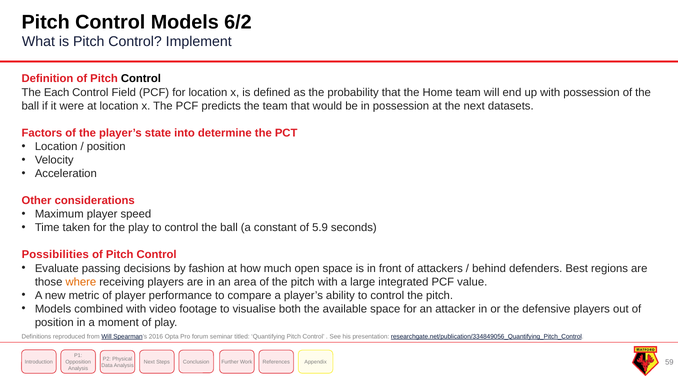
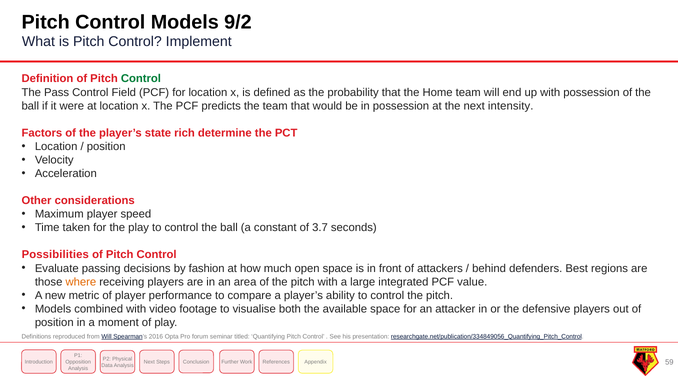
6/2: 6/2 -> 9/2
Control at (141, 79) colour: black -> green
Each: Each -> Pass
datasets: datasets -> intensity
into: into -> rich
5.9: 5.9 -> 3.7
